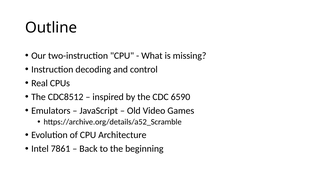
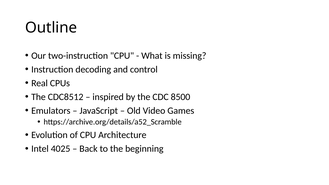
6590: 6590 -> 8500
7861: 7861 -> 4025
